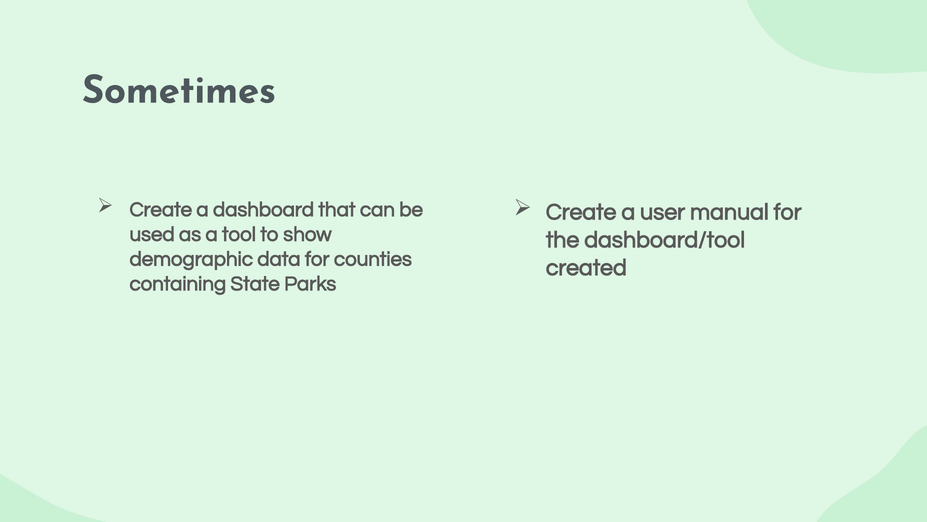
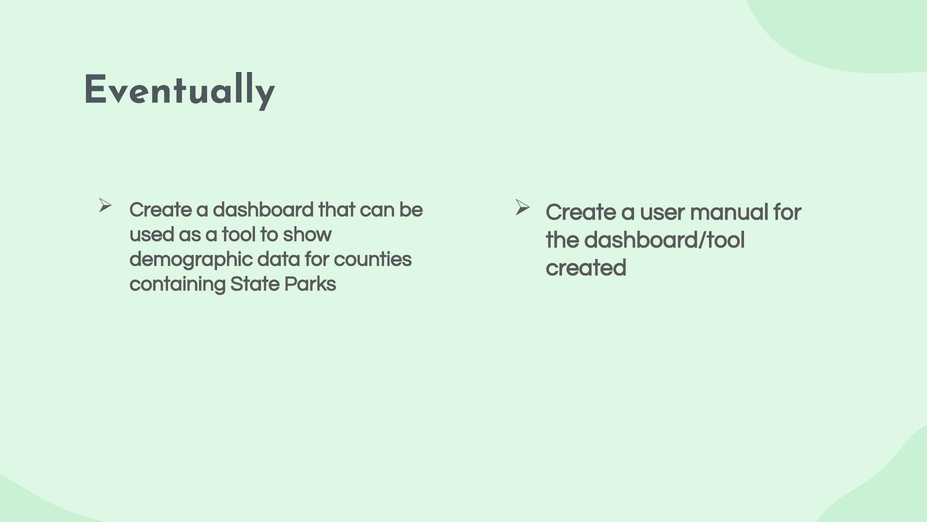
Sometimes: Sometimes -> Eventually
